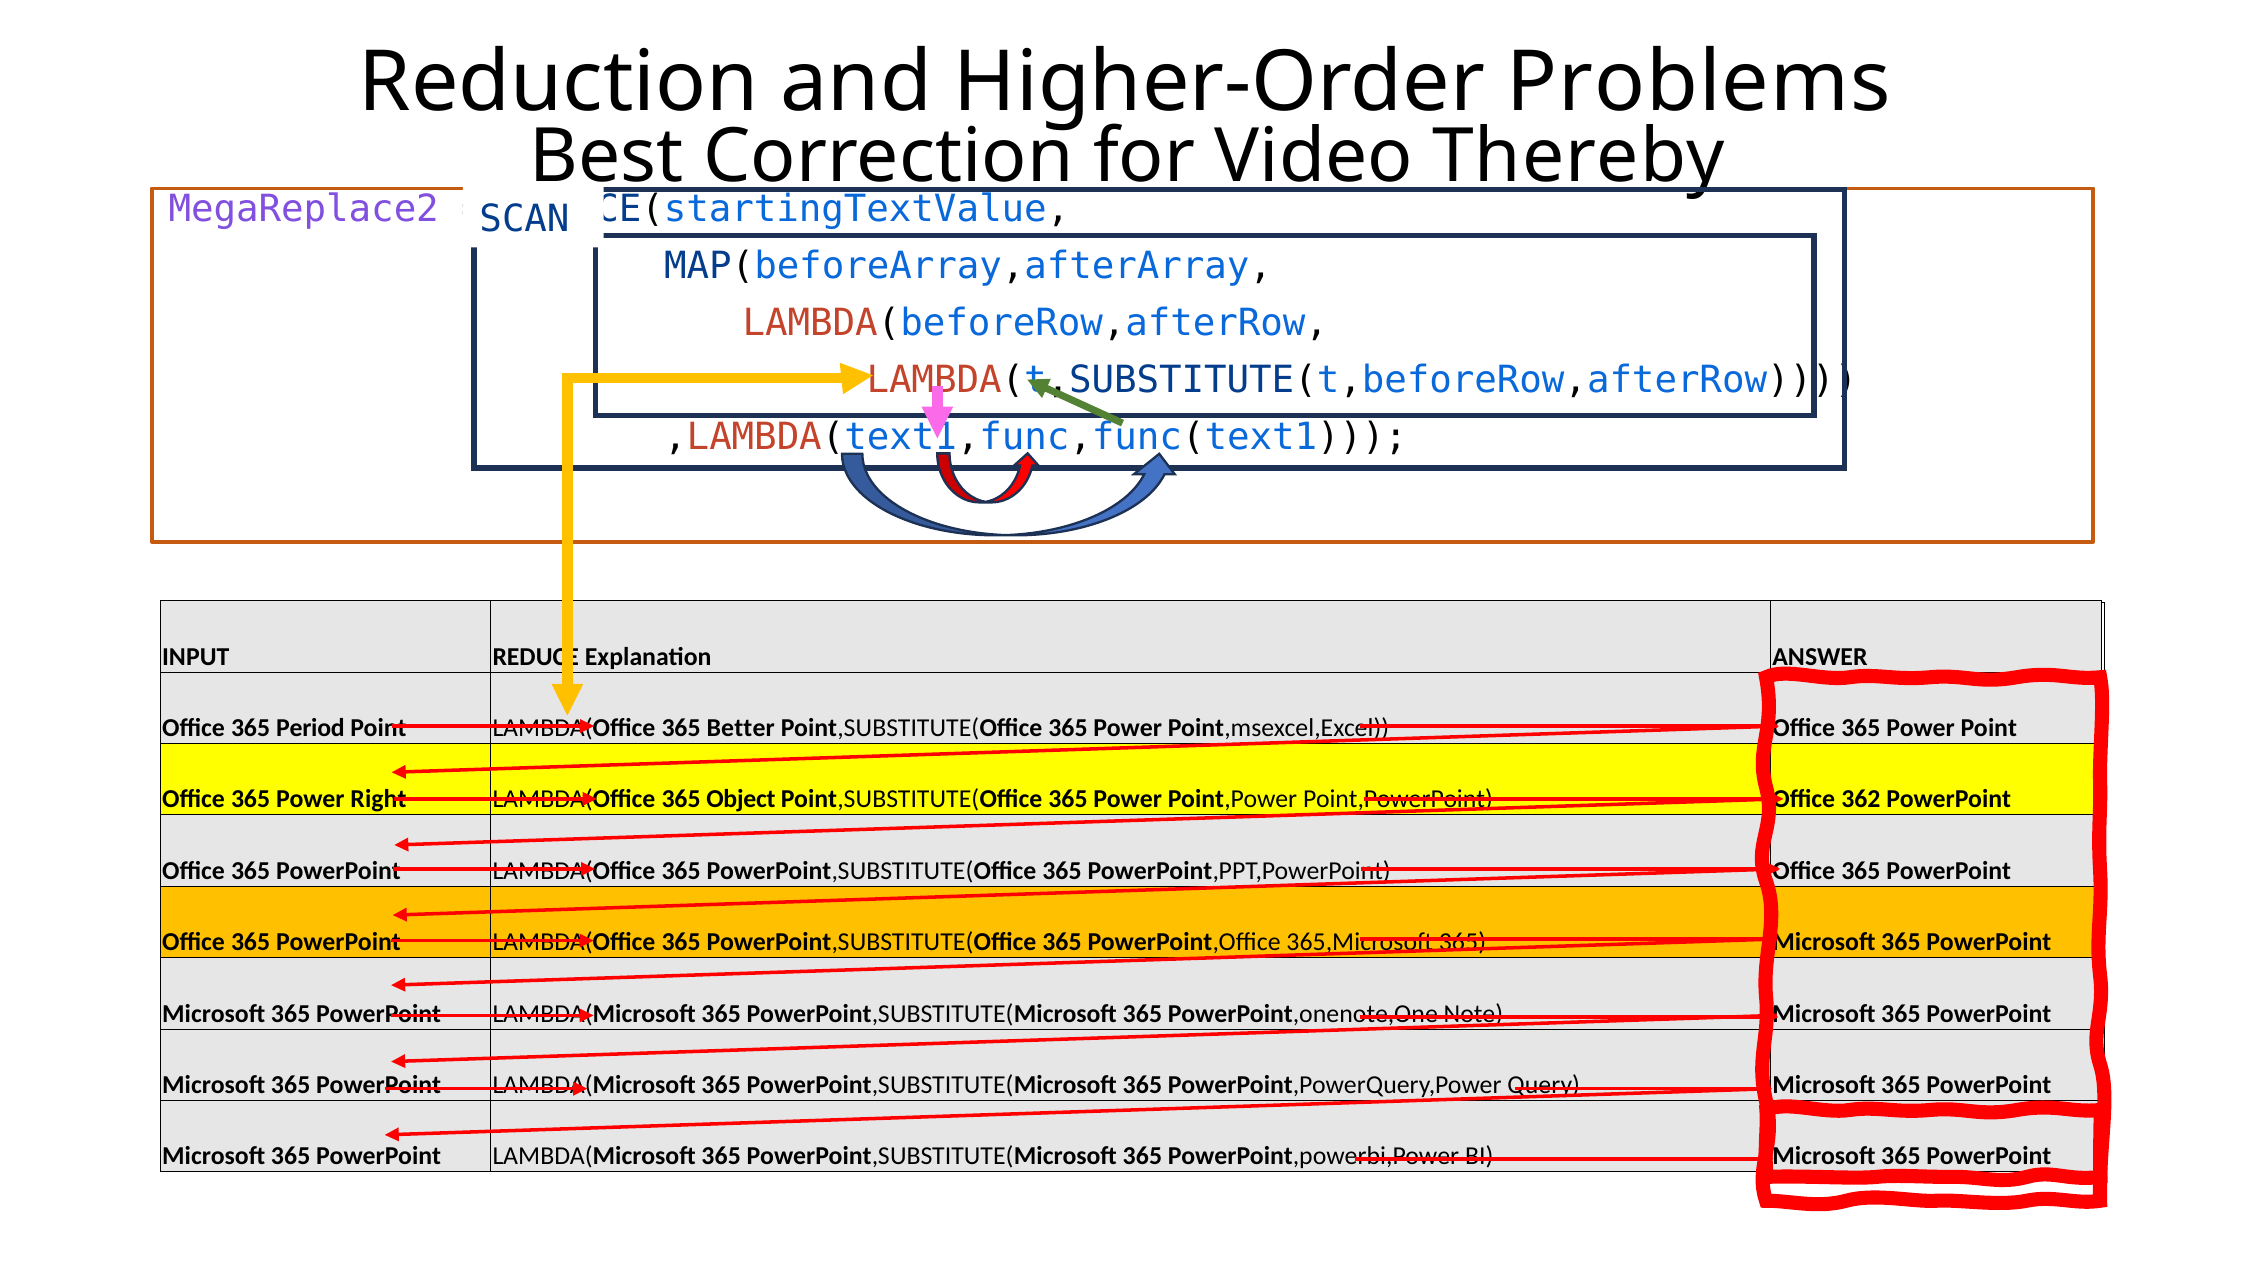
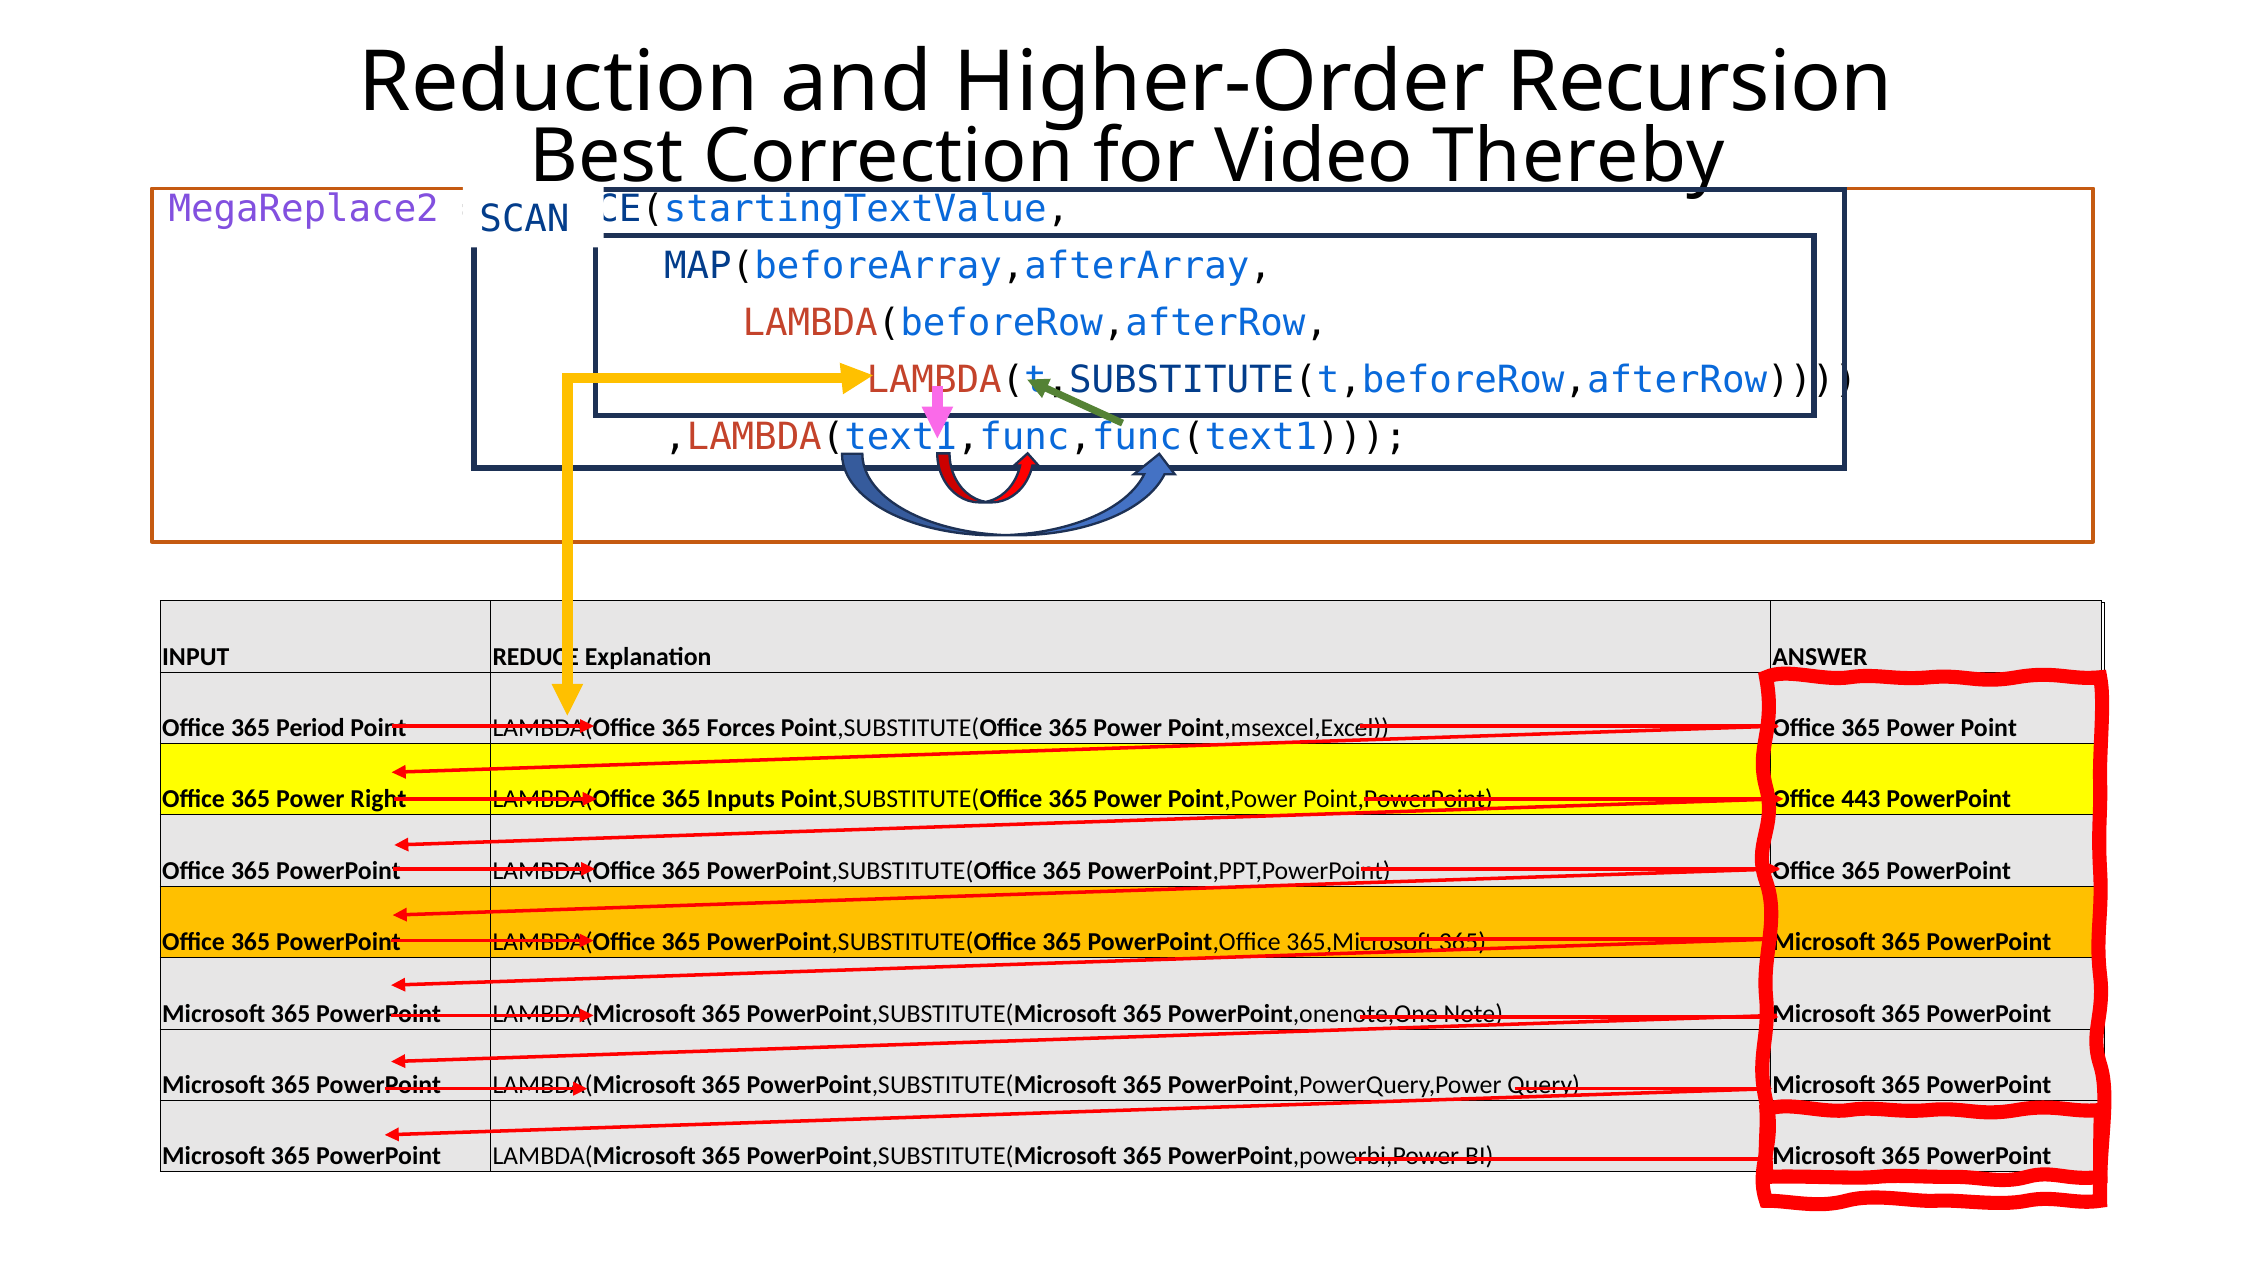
Problems: Problems -> Recursion
Better: Better -> Forces
Object: Object -> Inputs
362: 362 -> 443
